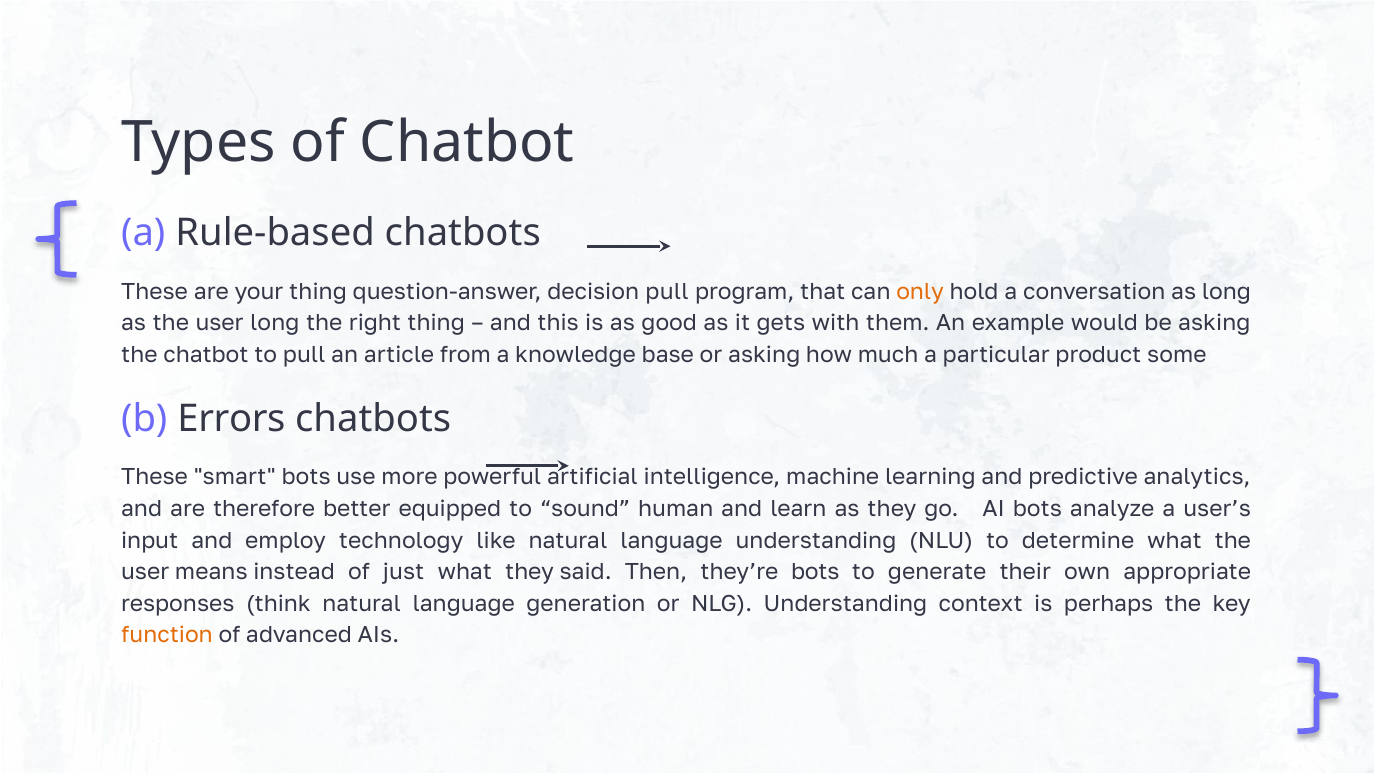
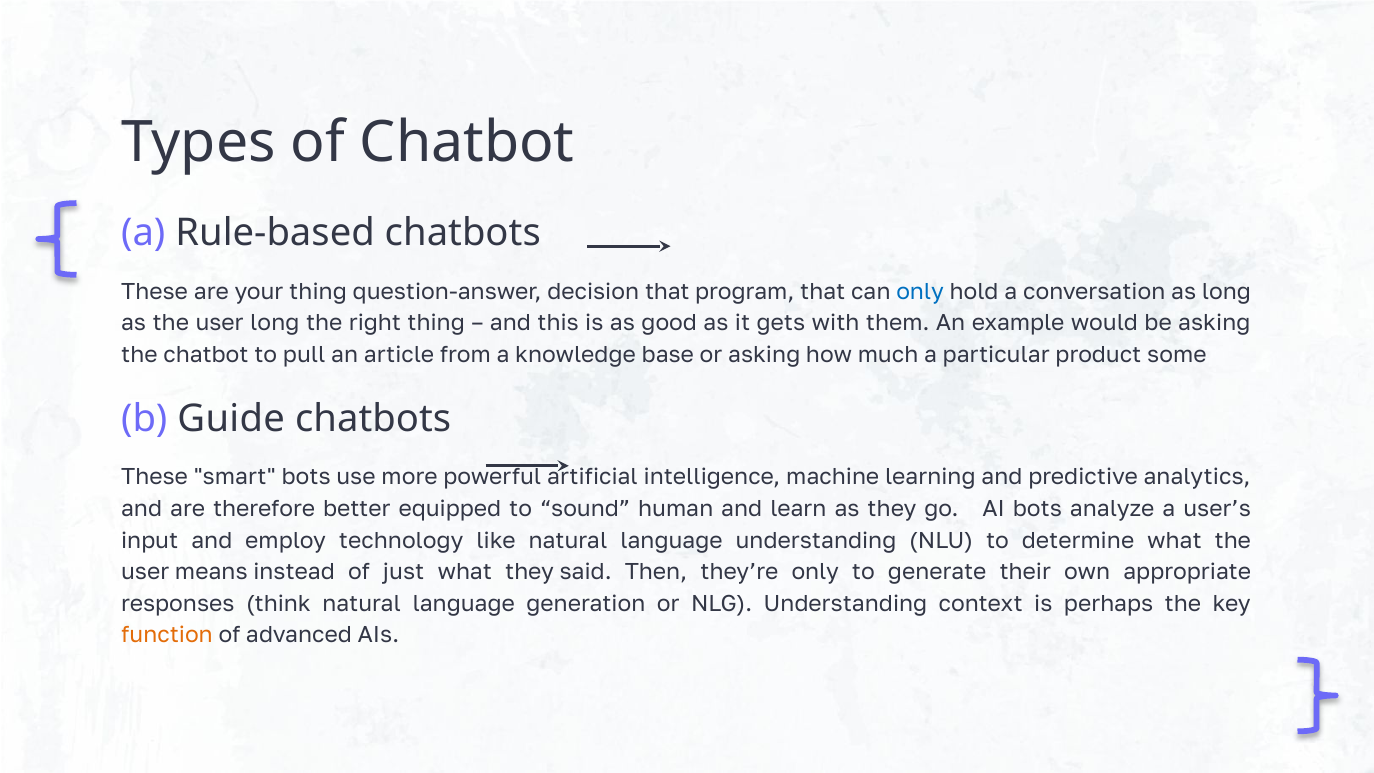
decision pull: pull -> that
only at (920, 292) colour: orange -> blue
Errors: Errors -> Guide
they’re bots: bots -> only
